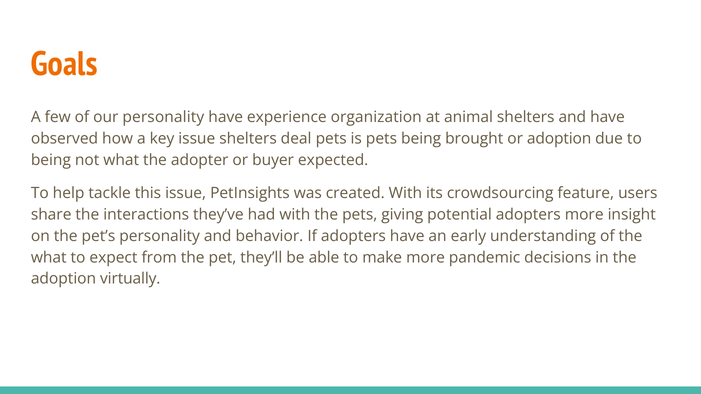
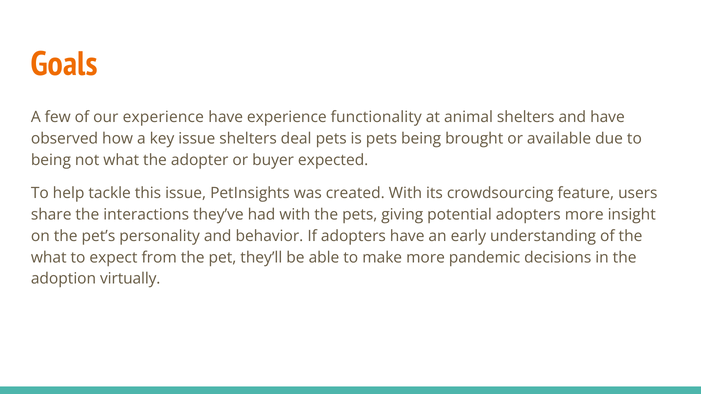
our personality: personality -> experience
organization: organization -> functionality
or adoption: adoption -> available
